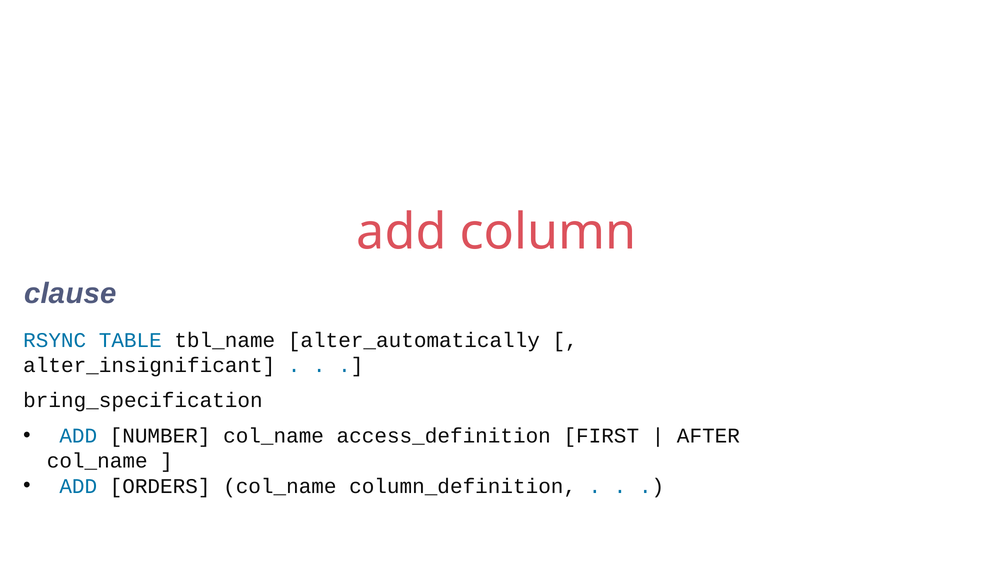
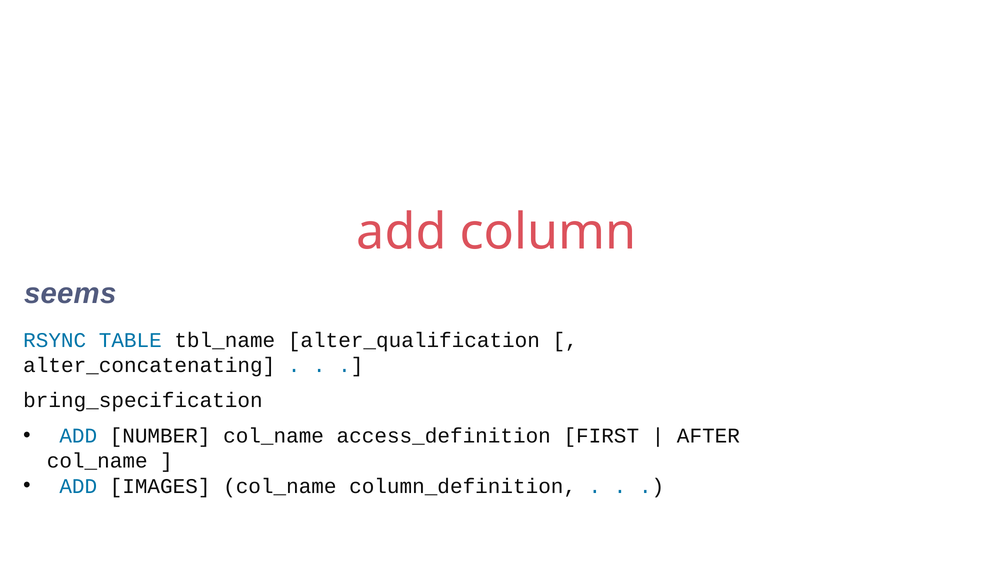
clause: clause -> seems
alter_automatically: alter_automatically -> alter_qualification
alter_insignificant: alter_insignificant -> alter_concatenating
ORDERS: ORDERS -> IMAGES
